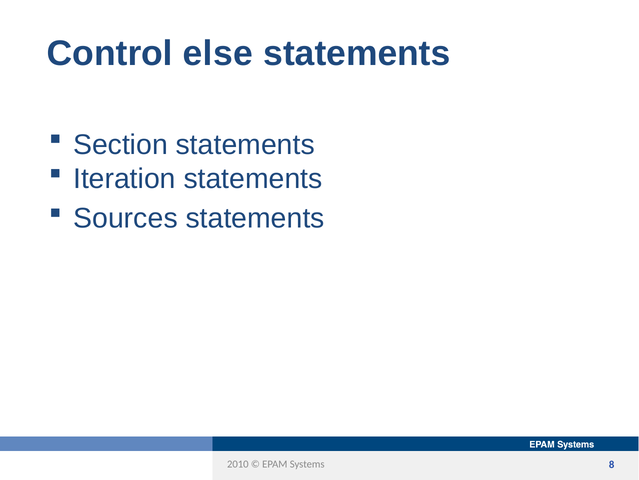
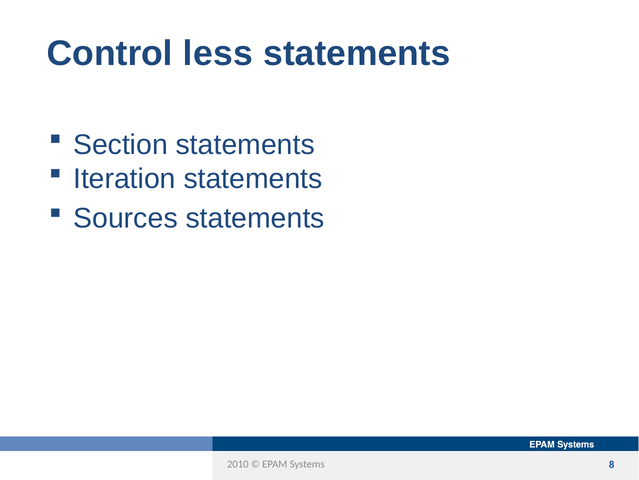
else: else -> less
